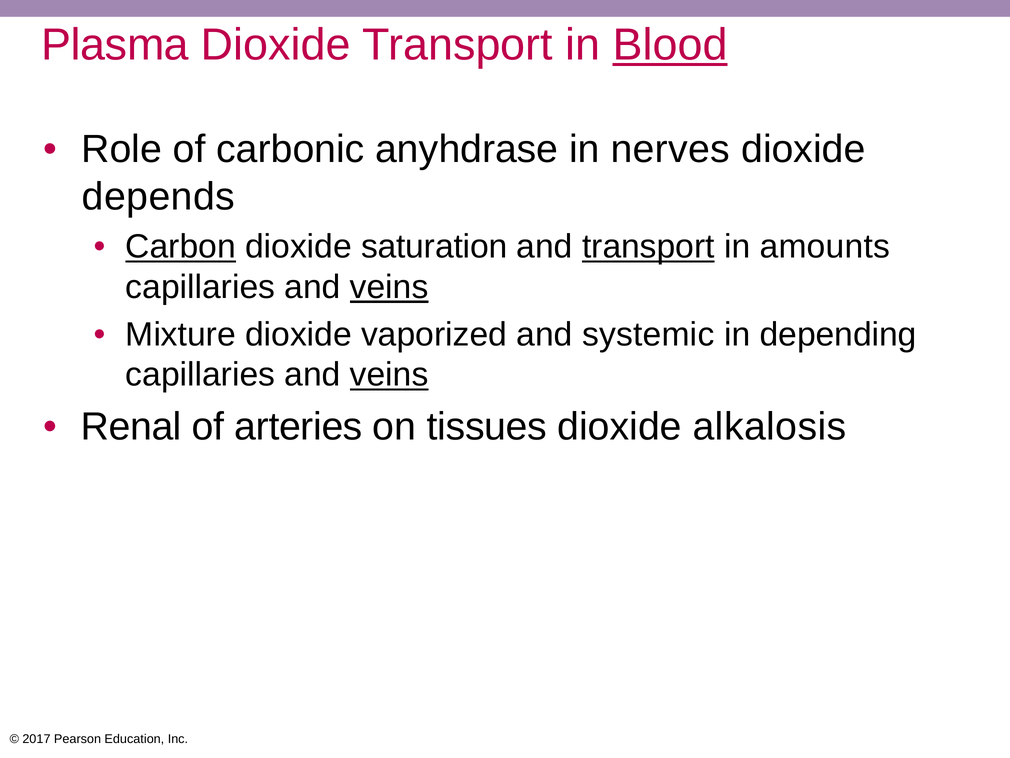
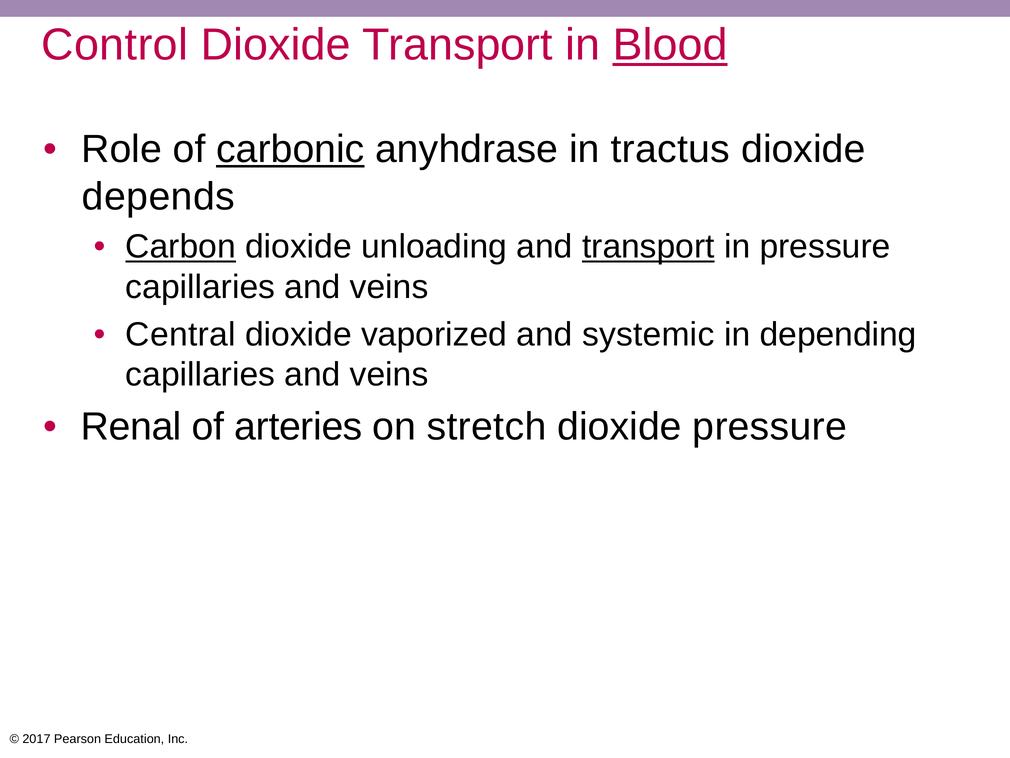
Plasma: Plasma -> Control
carbonic underline: none -> present
nerves: nerves -> tractus
saturation: saturation -> unloading
in amounts: amounts -> pressure
veins at (389, 287) underline: present -> none
Mixture: Mixture -> Central
veins at (389, 375) underline: present -> none
tissues: tissues -> stretch
dioxide alkalosis: alkalosis -> pressure
